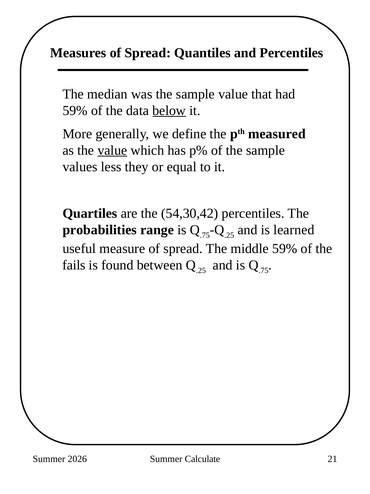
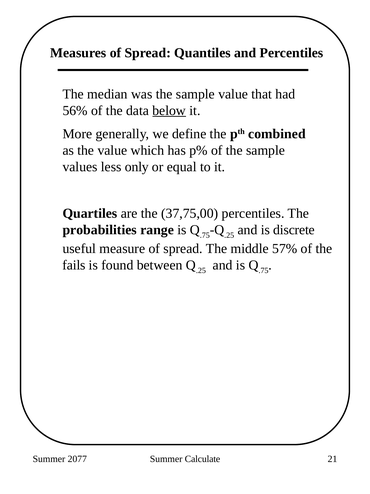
59% at (75, 110): 59% -> 56%
measured: measured -> combined
value at (112, 150) underline: present -> none
they: they -> only
54,30,42: 54,30,42 -> 37,75,00
learned: learned -> discrete
middle 59%: 59% -> 57%
2026: 2026 -> 2077
